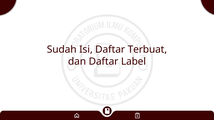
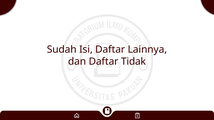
Terbuat: Terbuat -> Lainnya
Label: Label -> Tidak
